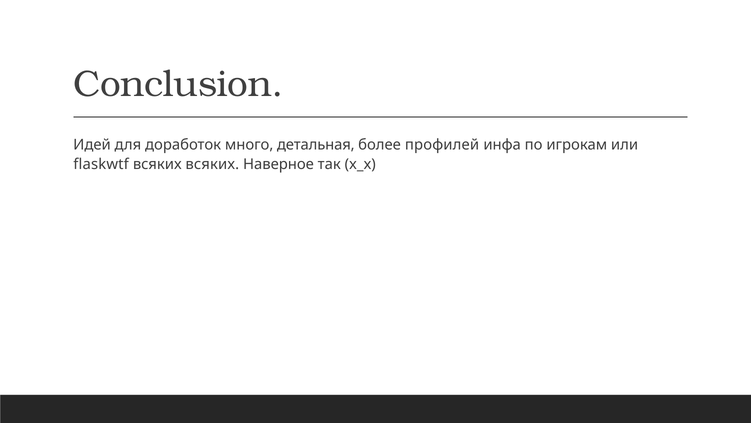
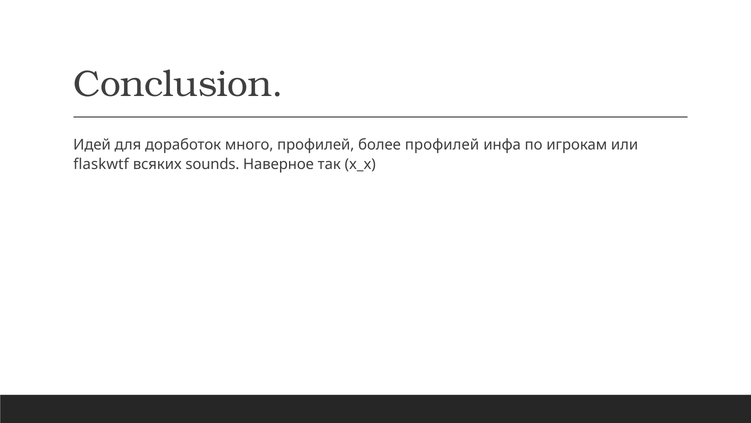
много детальная: детальная -> профилей
всяких всяких: всяких -> sounds
